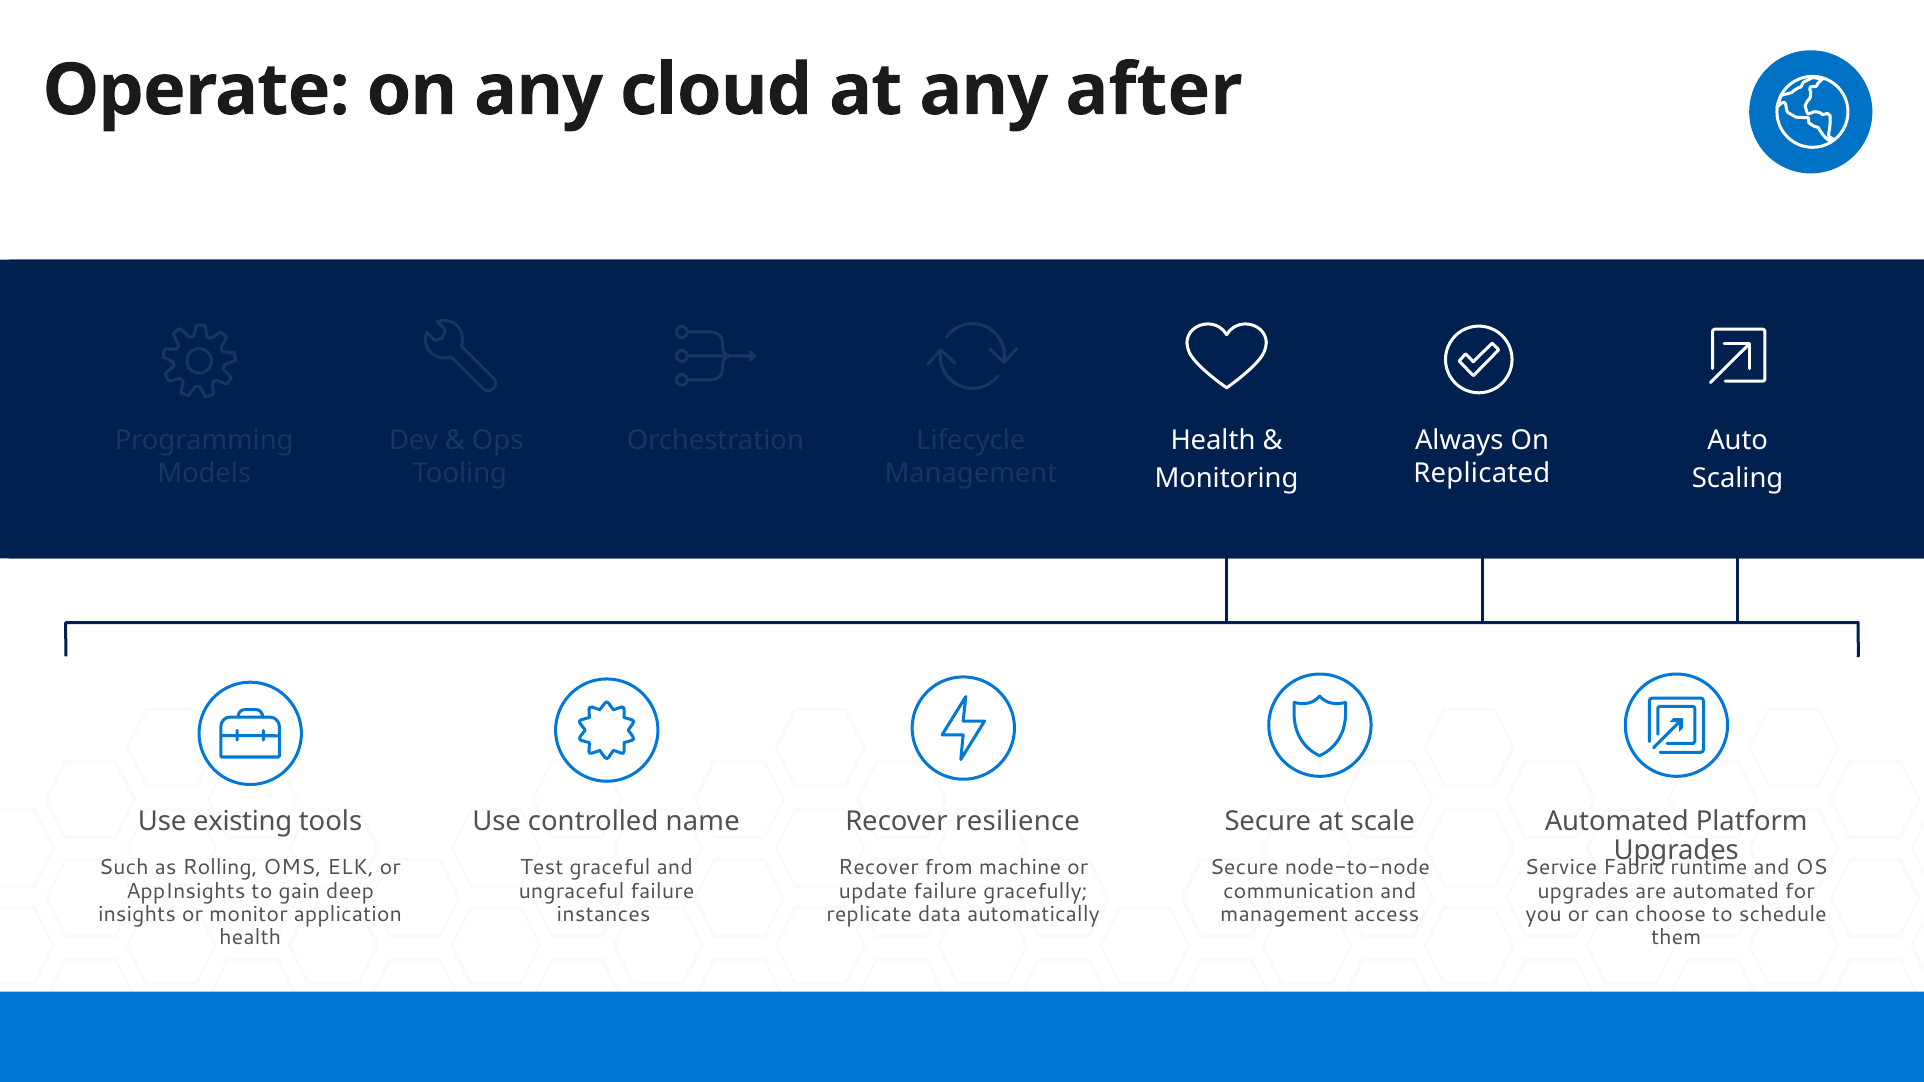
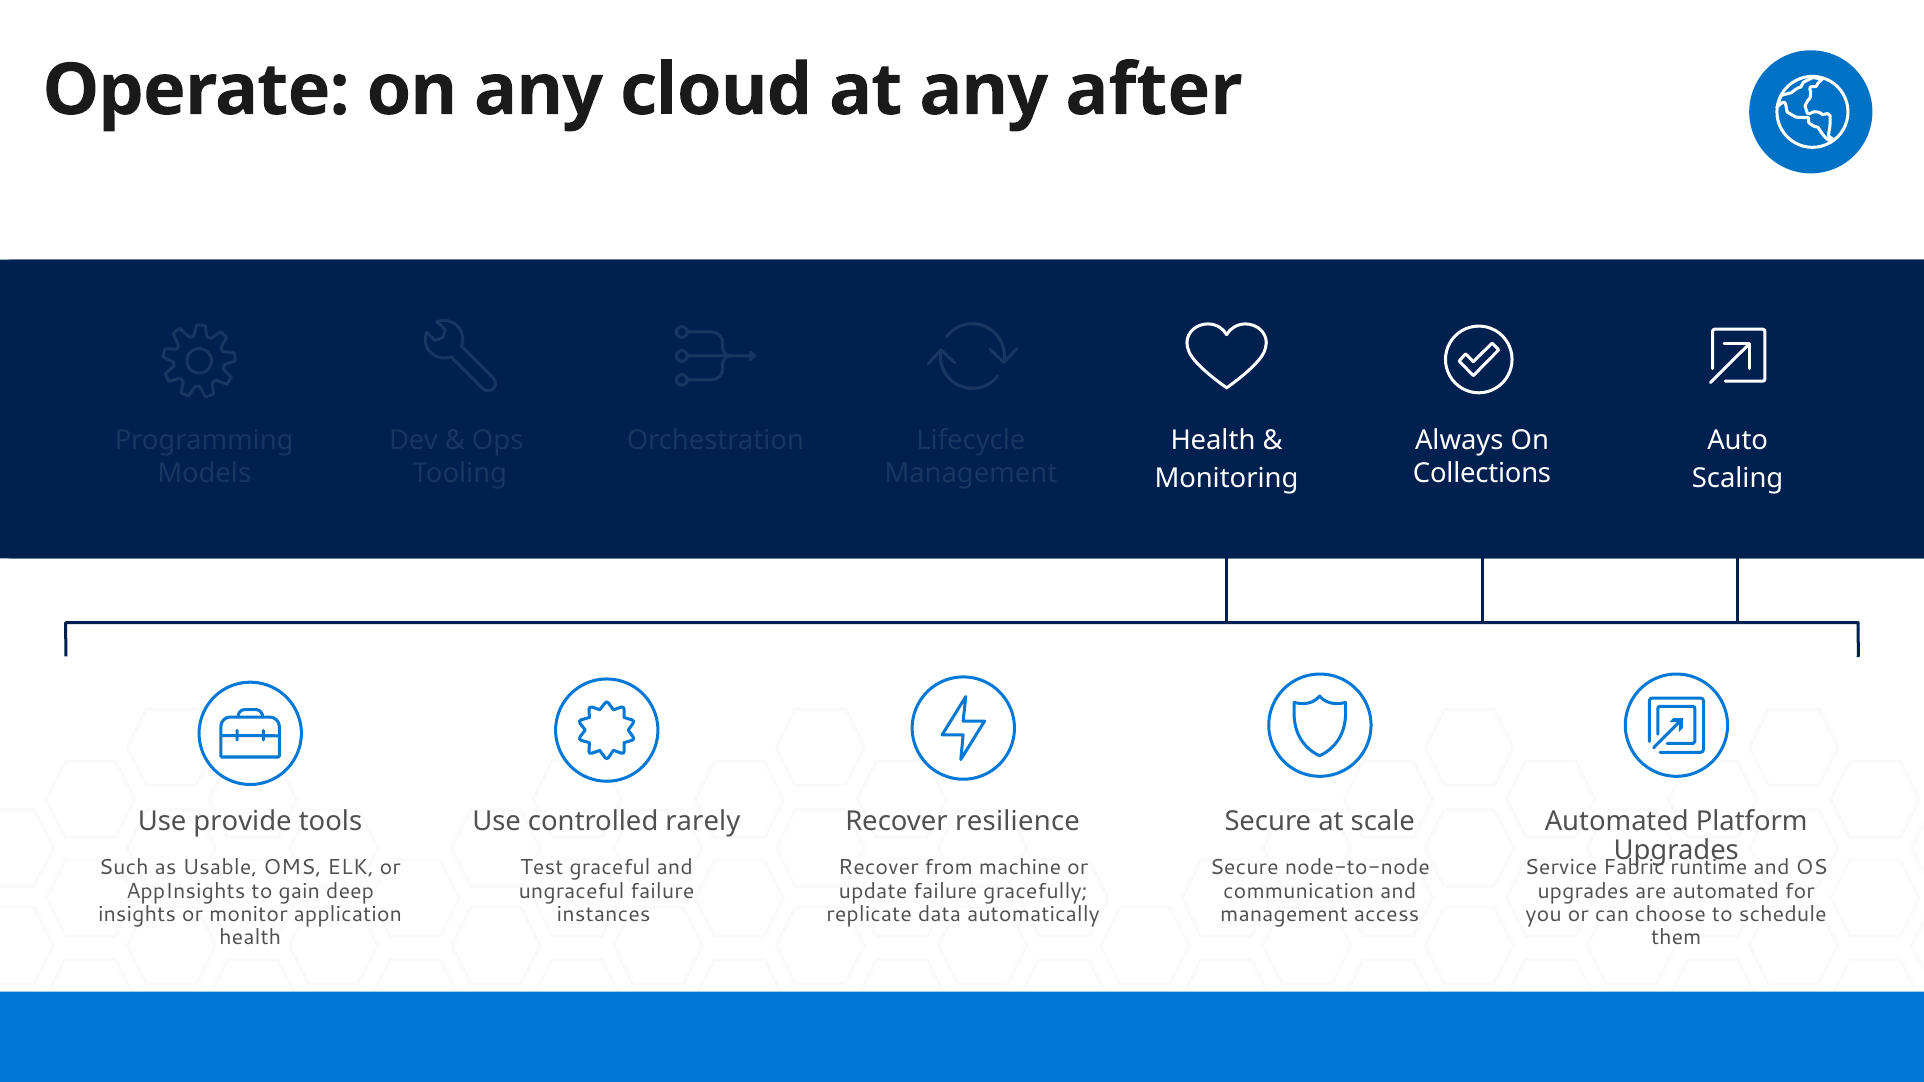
Replicated: Replicated -> Collections
existing: existing -> provide
name: name -> rarely
Rolling: Rolling -> Usable
